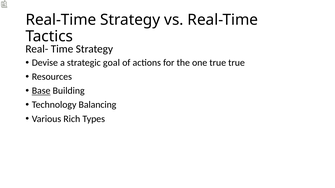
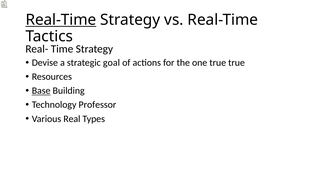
Real-Time at (61, 20) underline: none -> present
Balancing: Balancing -> Professor
Rich: Rich -> Real
